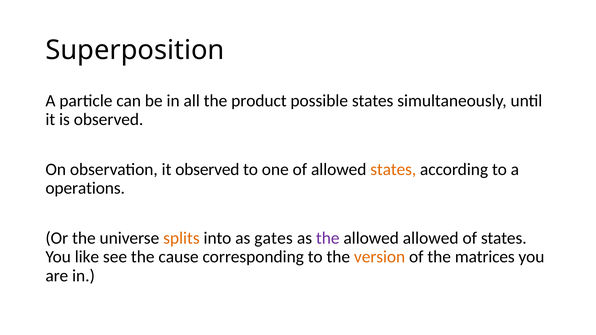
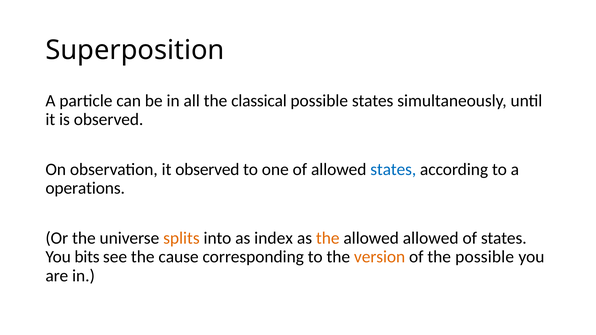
product: product -> classical
states at (393, 170) colour: orange -> blue
gates: gates -> index
the at (328, 238) colour: purple -> orange
like: like -> bits
the matrices: matrices -> possible
